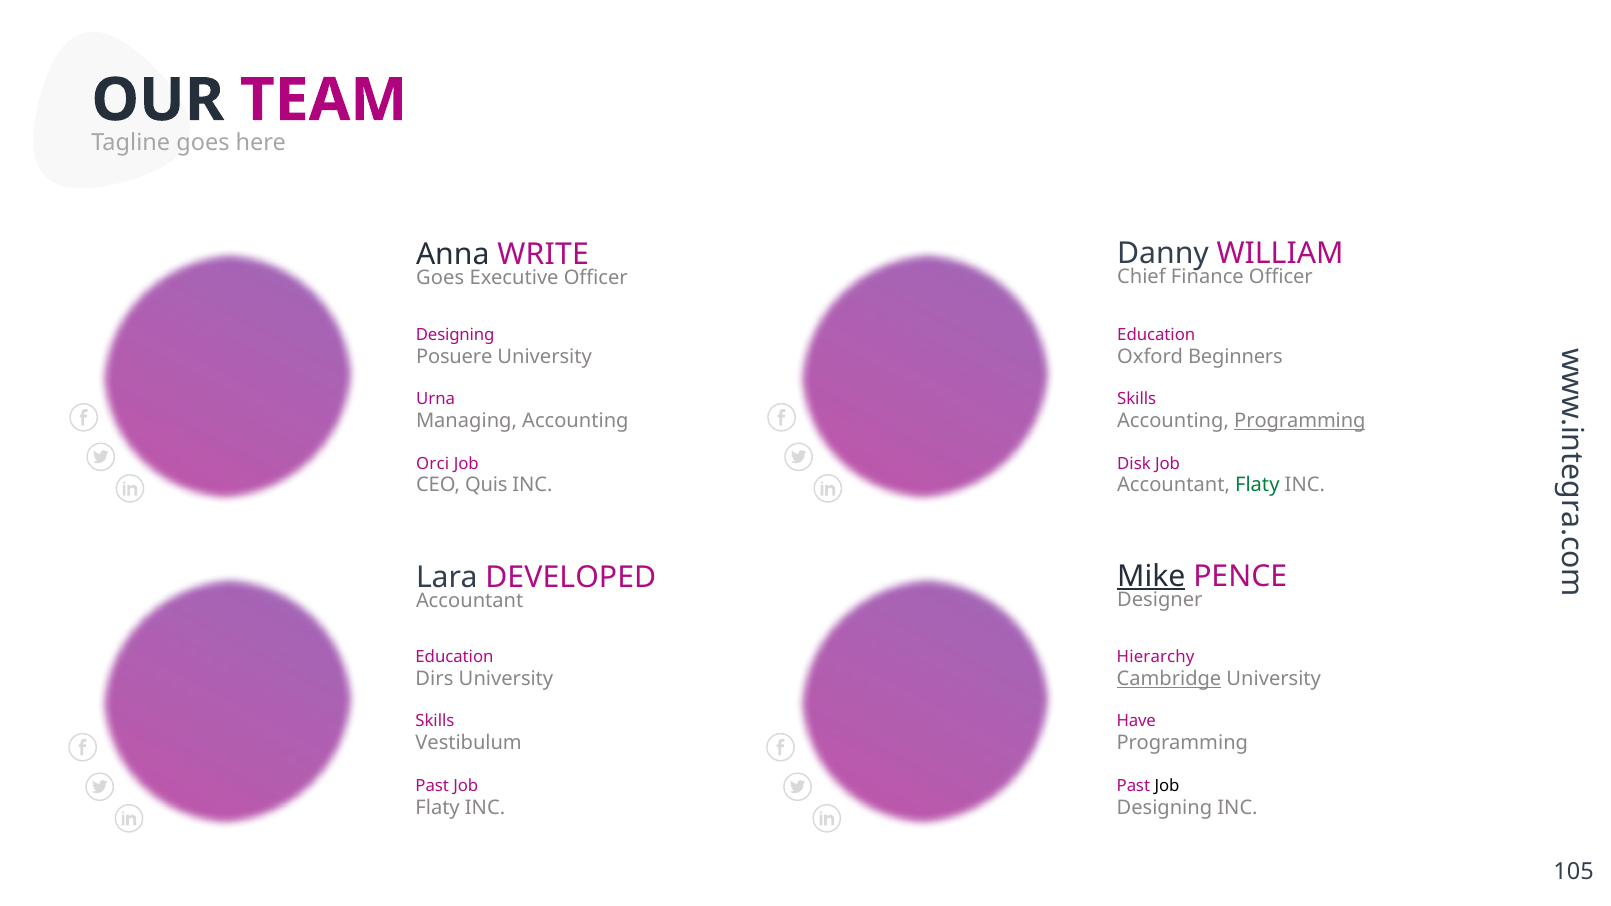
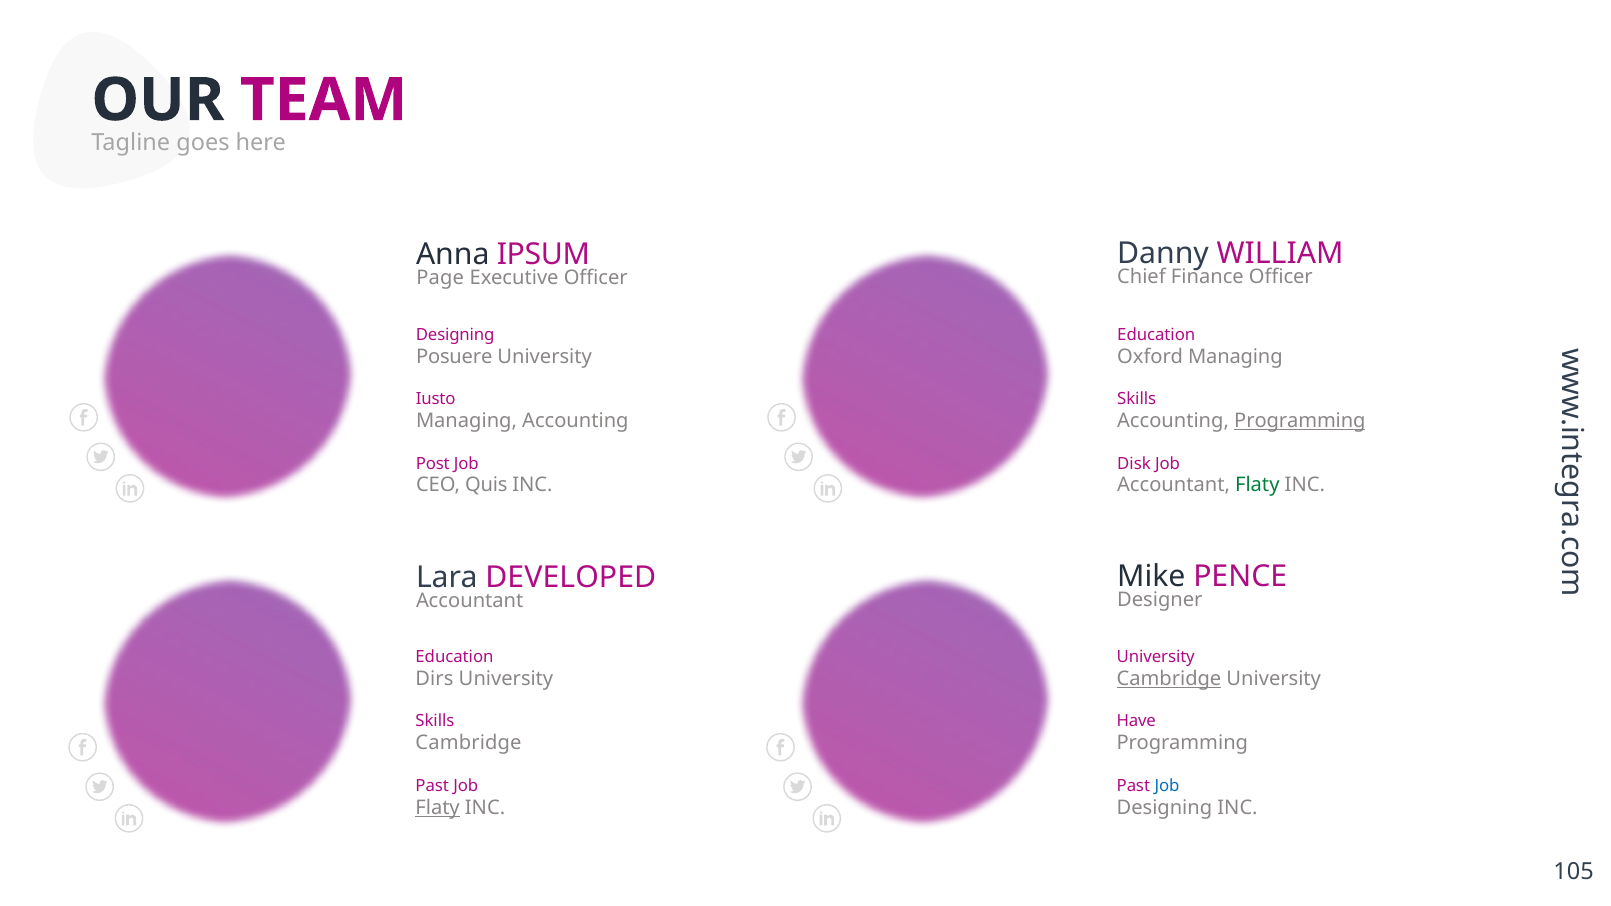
WRITE: WRITE -> IPSUM
Goes at (440, 278): Goes -> Page
Oxford Beginners: Beginners -> Managing
Urna: Urna -> Iusto
Orci: Orci -> Post
Mike underline: present -> none
Hierarchy at (1156, 658): Hierarchy -> University
Vestibulum at (469, 743): Vestibulum -> Cambridge
Job at (1167, 786) colour: black -> blue
Flaty at (438, 808) underline: none -> present
